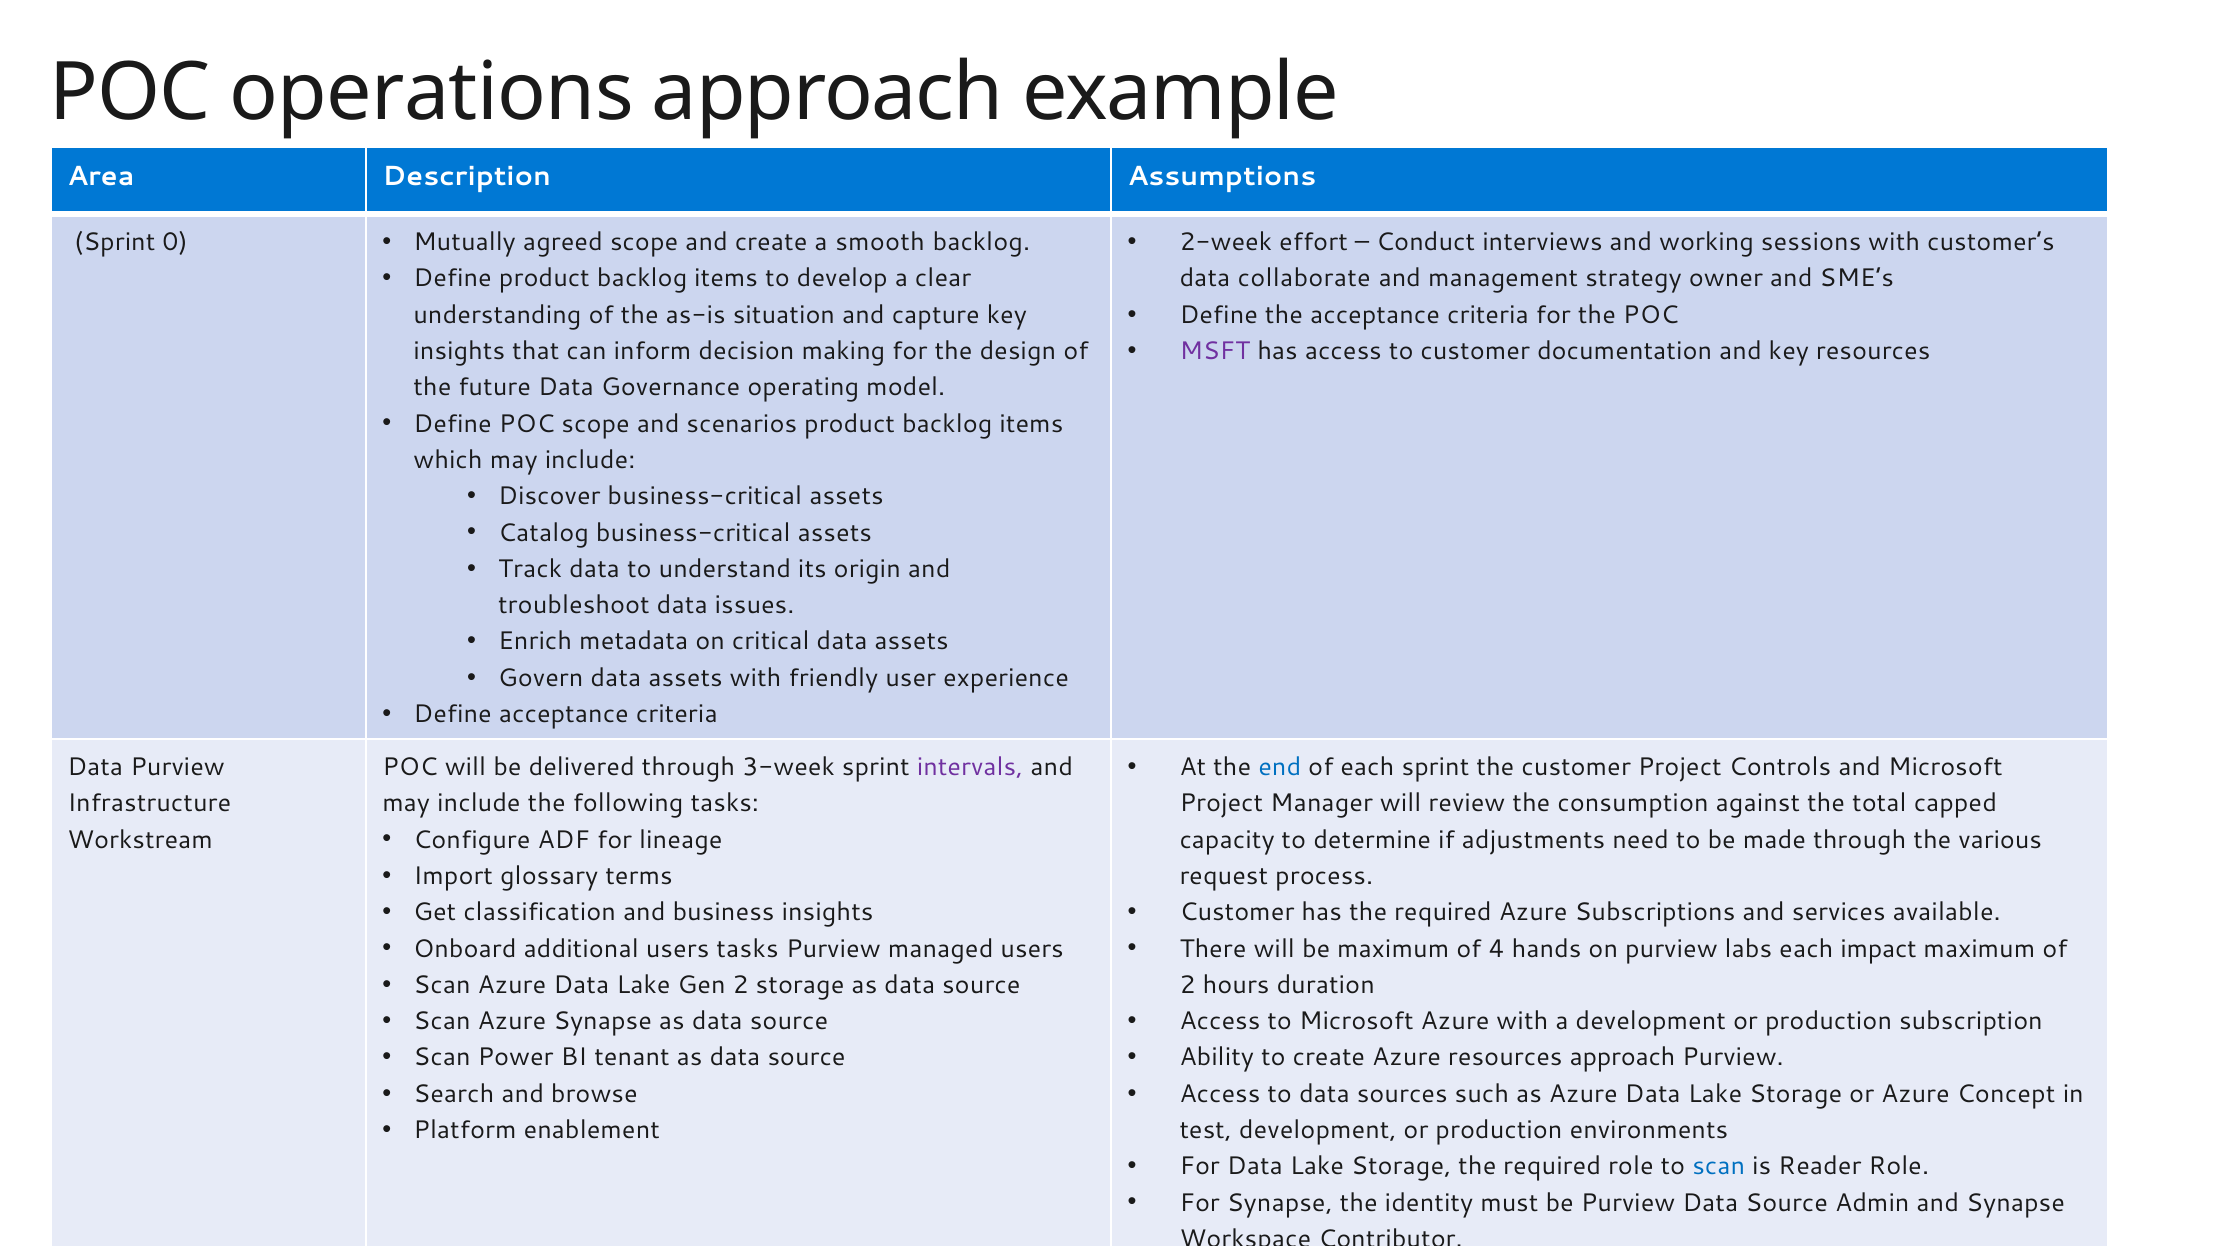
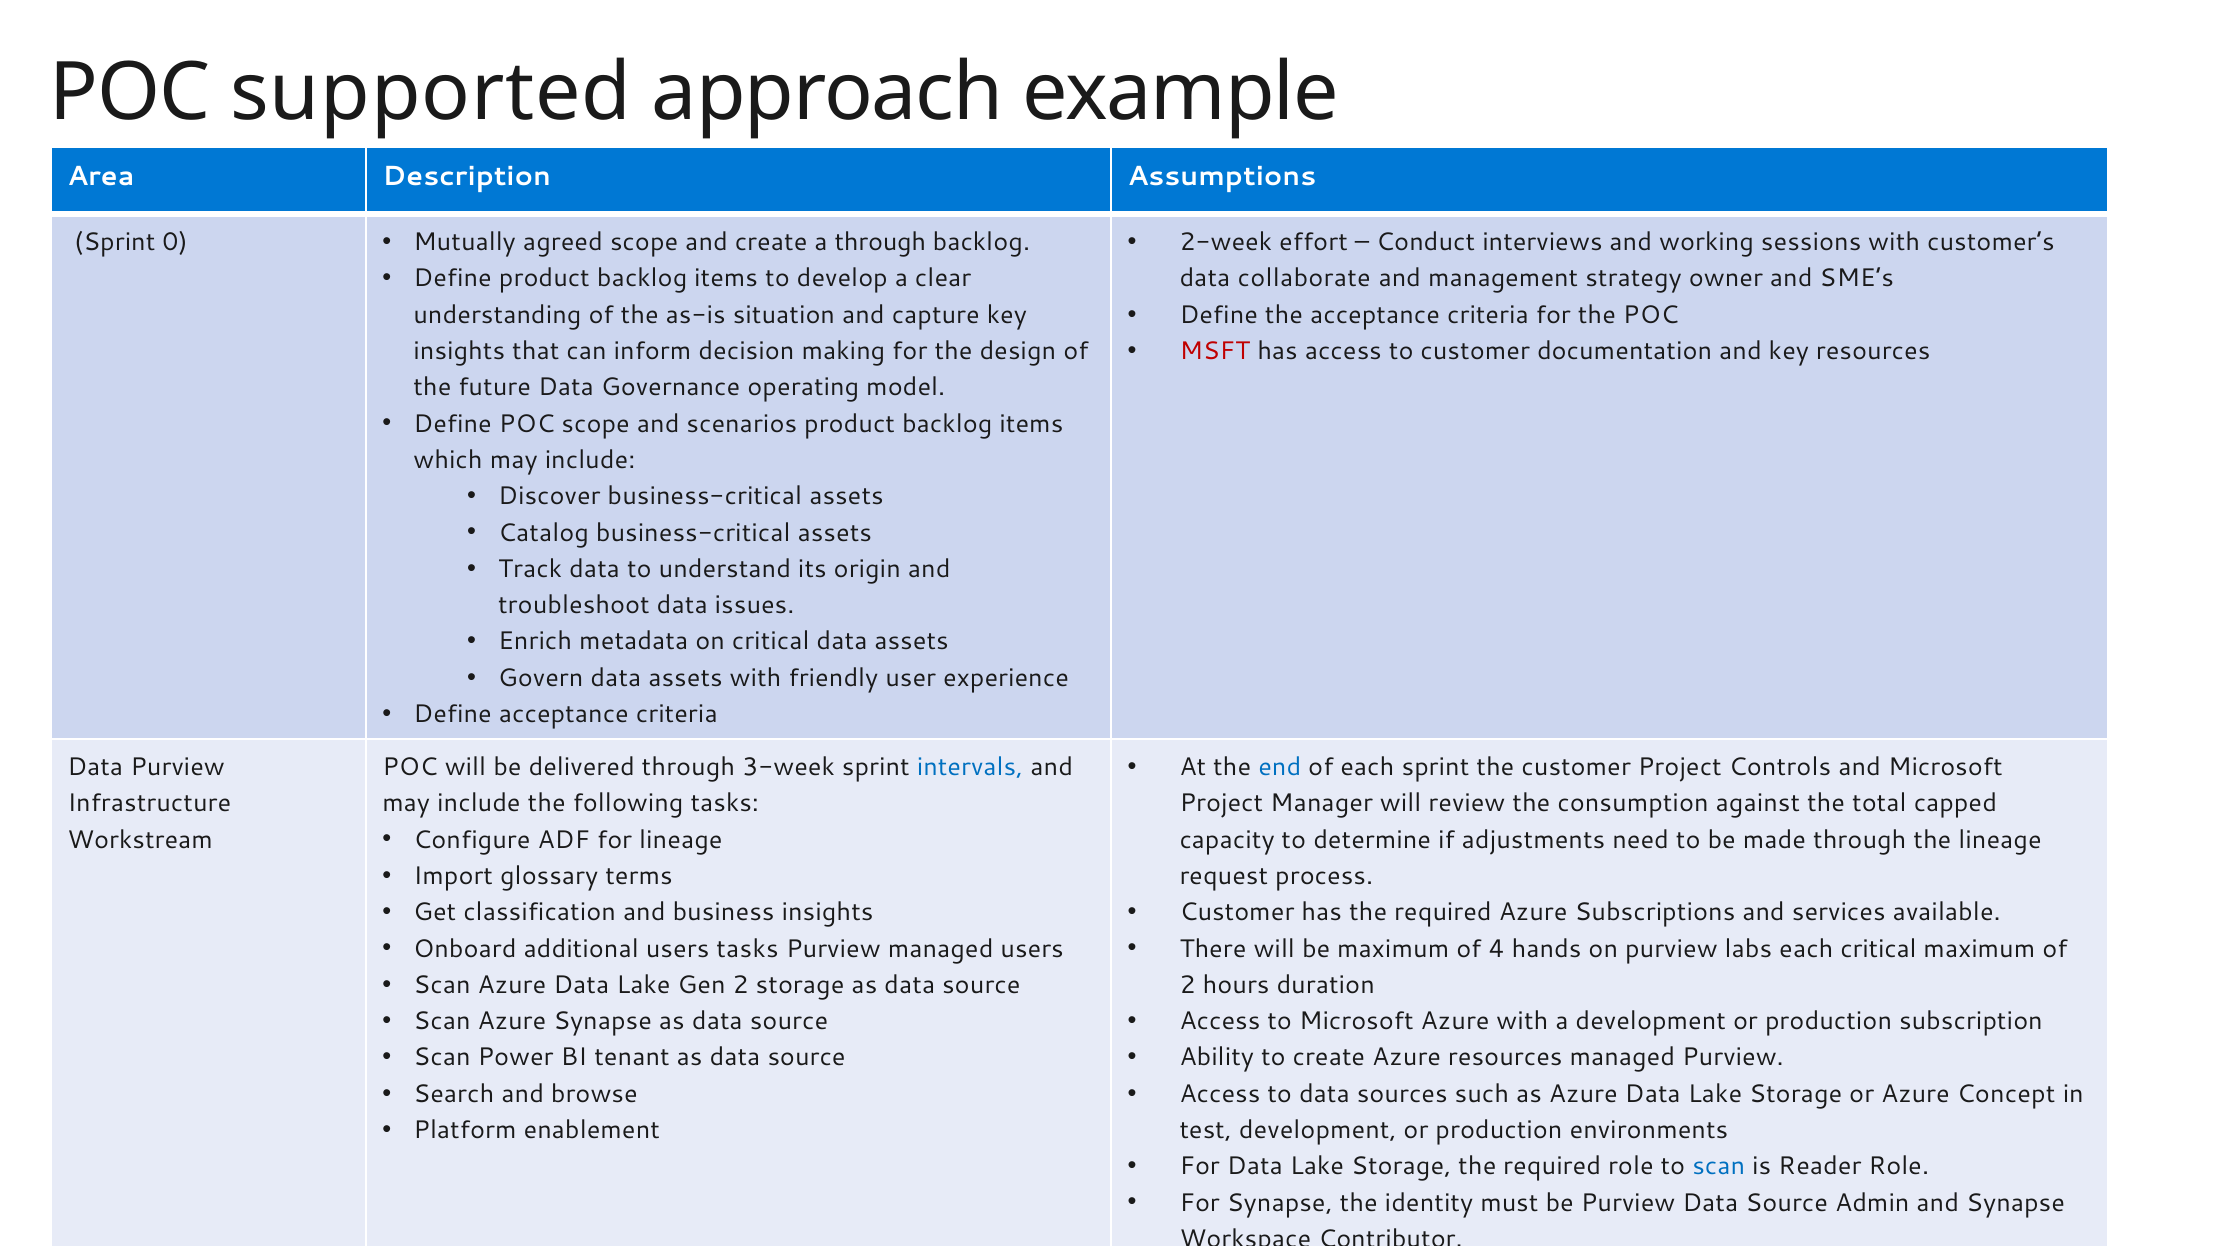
operations: operations -> supported
a smooth: smooth -> through
MSFT colour: purple -> red
intervals colour: purple -> blue
the various: various -> lineage
each impact: impact -> critical
resources approach: approach -> managed
